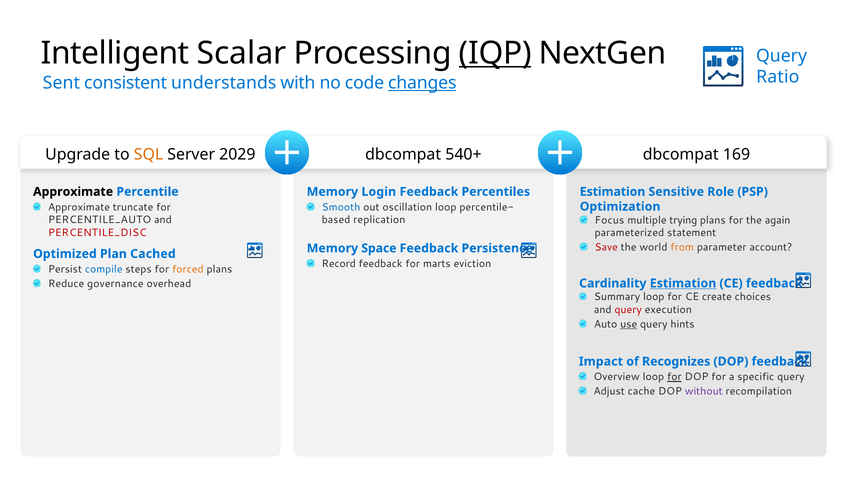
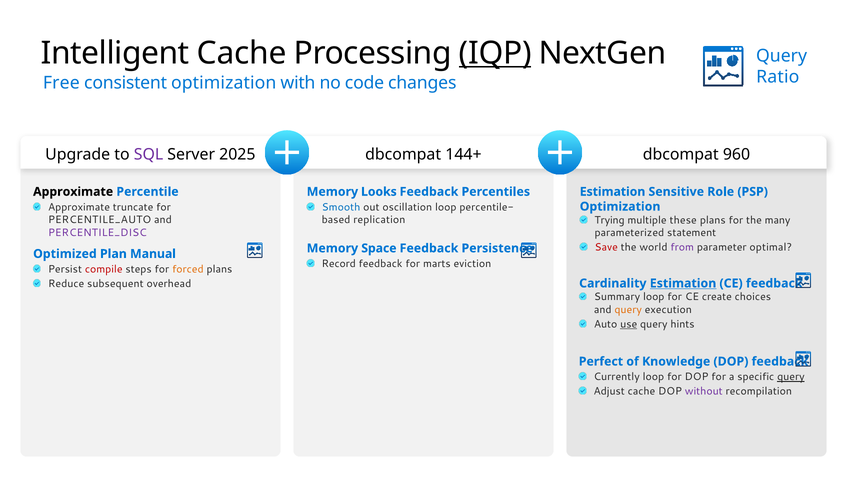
Intelligent Scalar: Scalar -> Cache
Sent: Sent -> Free
consistent understands: understands -> optimization
changes underline: present -> none
SQL colour: orange -> purple
2029: 2029 -> 2025
540+: 540+ -> 144+
169: 169 -> 960
Login: Login -> Looks
Focus: Focus -> Trying
trying: trying -> these
again: again -> many
PERCENTILE_DISC colour: red -> purple
from colour: orange -> purple
account: account -> optimal
Cached: Cached -> Manual
compile colour: blue -> red
governance: governance -> subsequent
query at (628, 309) colour: red -> orange
Impact: Impact -> Perfect
Recognizes: Recognizes -> Knowledge
Overview: Overview -> Currently
for at (674, 376) underline: present -> none
query at (791, 376) underline: none -> present
